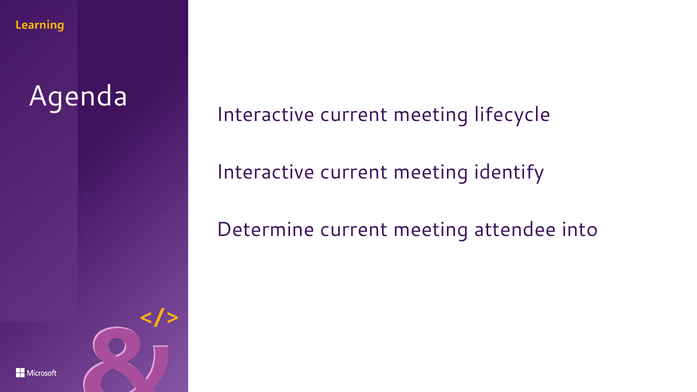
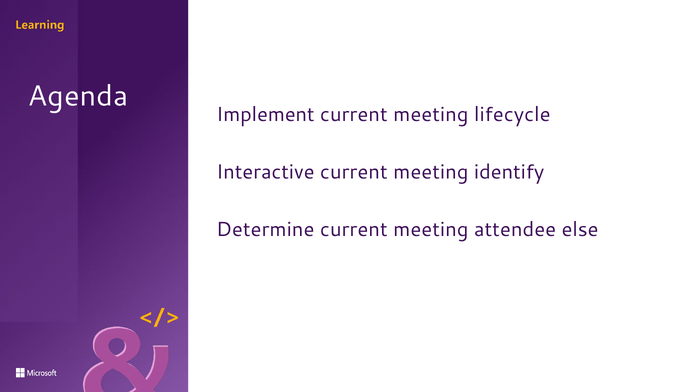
Interactive at (265, 115): Interactive -> Implement
into: into -> else
